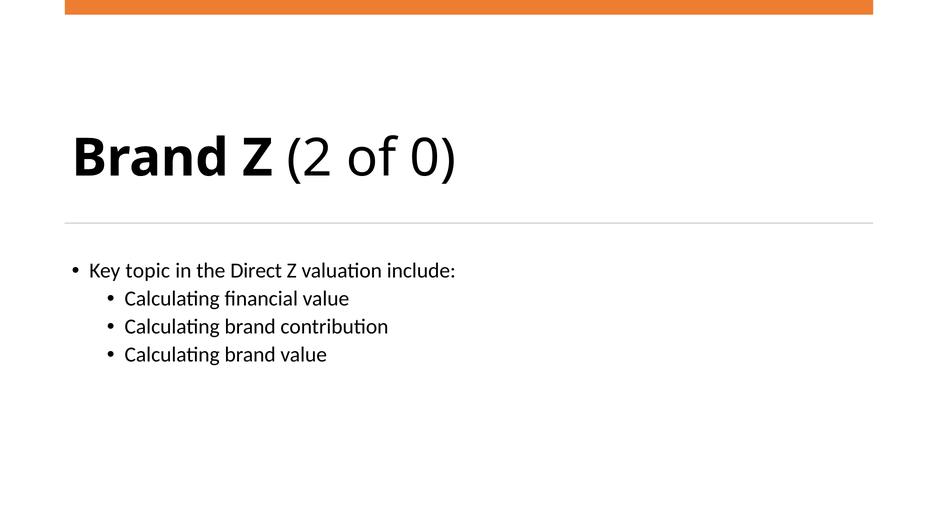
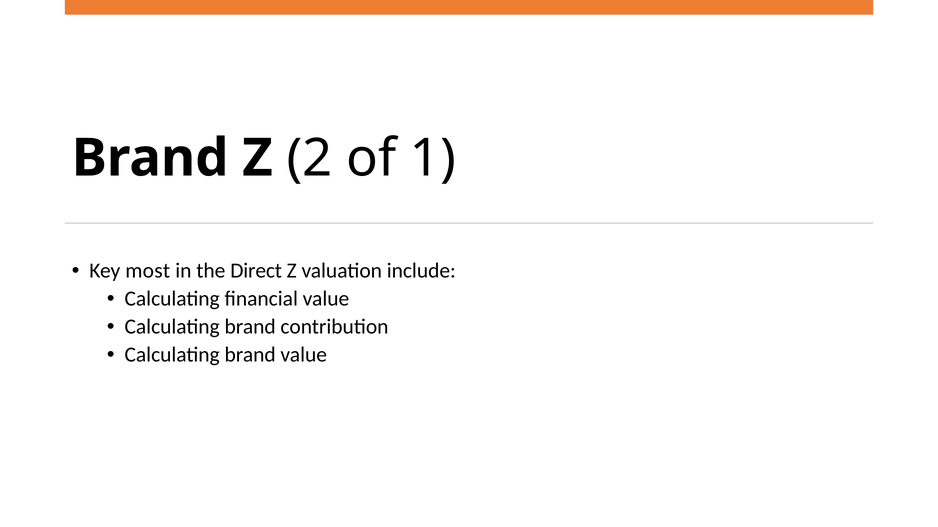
0: 0 -> 1
topic: topic -> most
